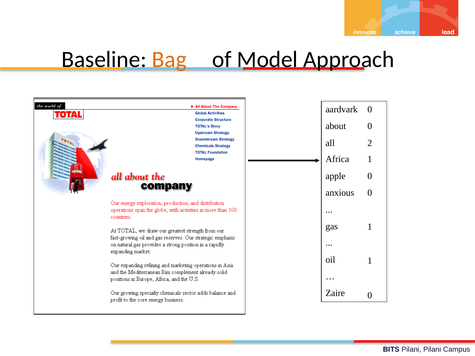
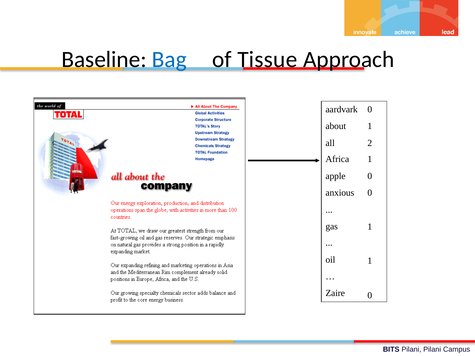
Bag colour: orange -> blue
Model: Model -> Tissue
about 0: 0 -> 1
